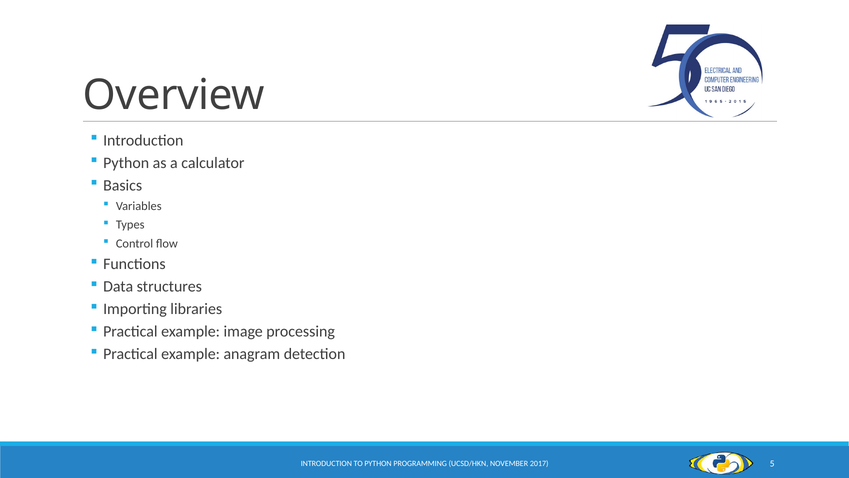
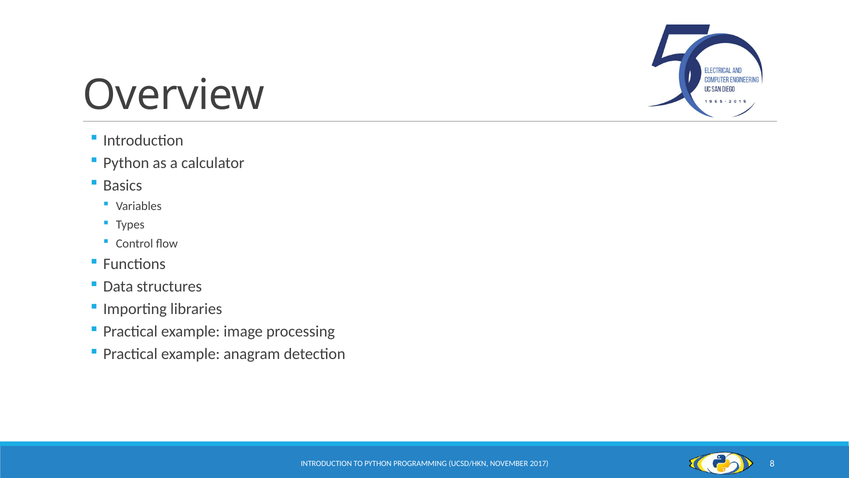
5: 5 -> 8
